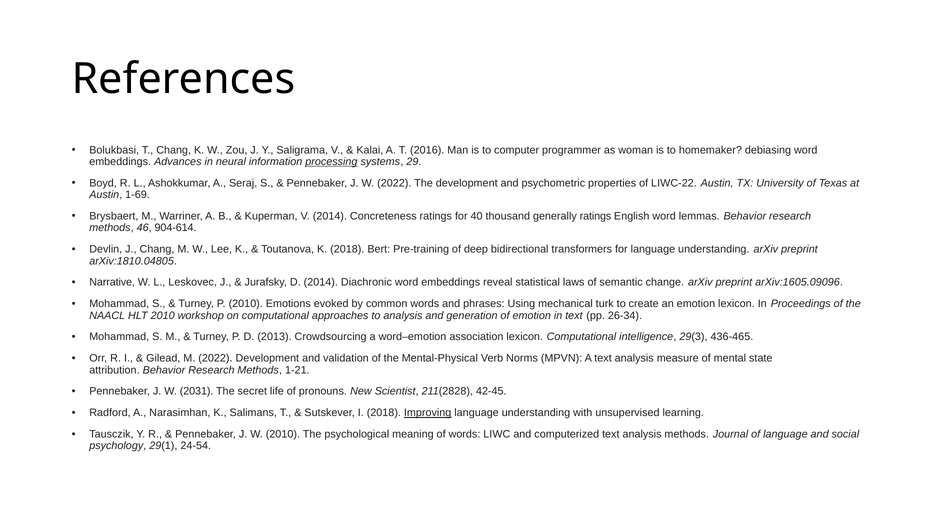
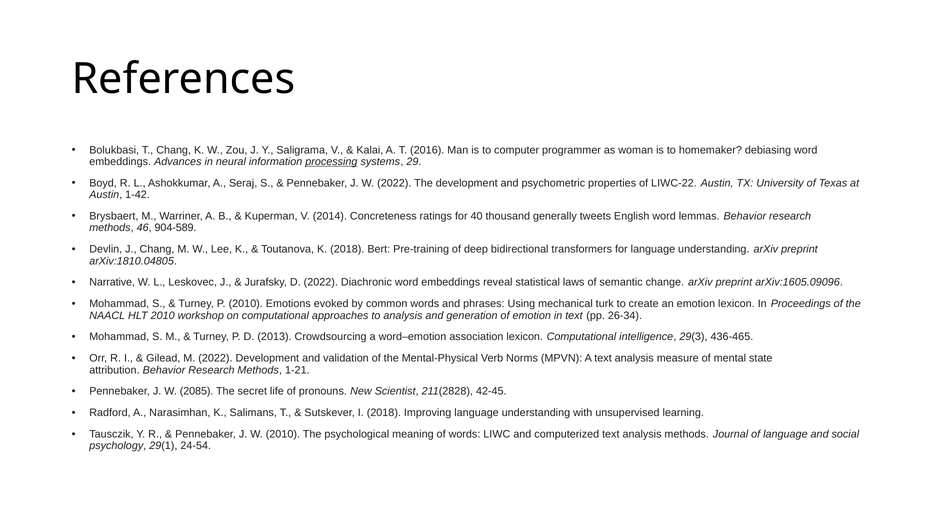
1-69: 1-69 -> 1-42
generally ratings: ratings -> tweets
904-614: 904-614 -> 904-589
D 2014: 2014 -> 2022
2031: 2031 -> 2085
Improving underline: present -> none
